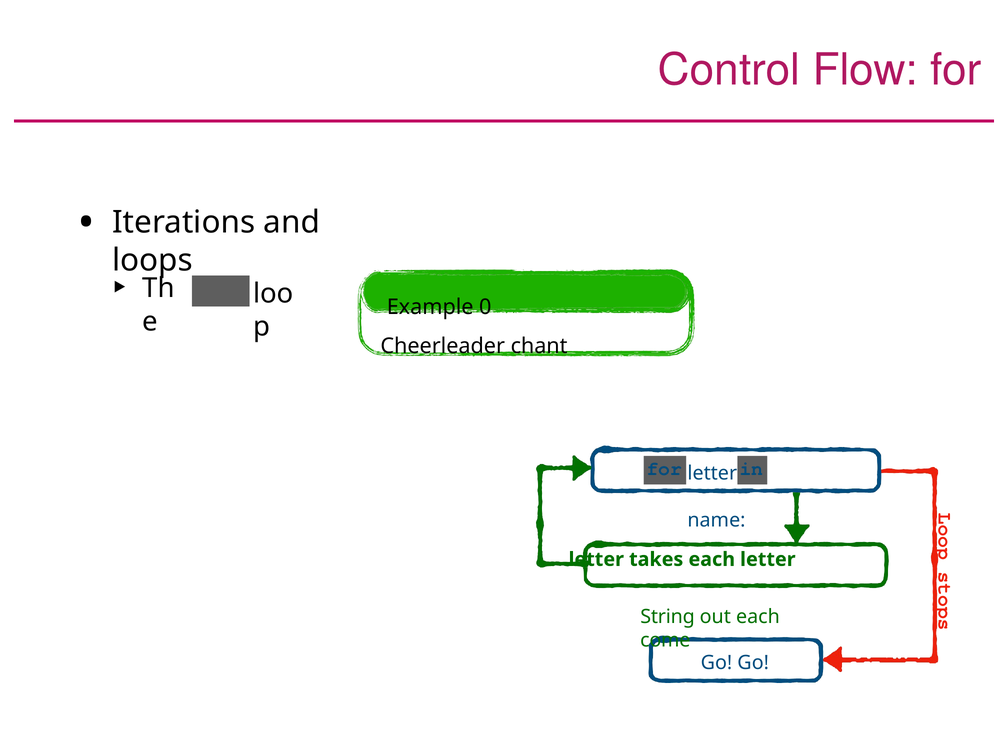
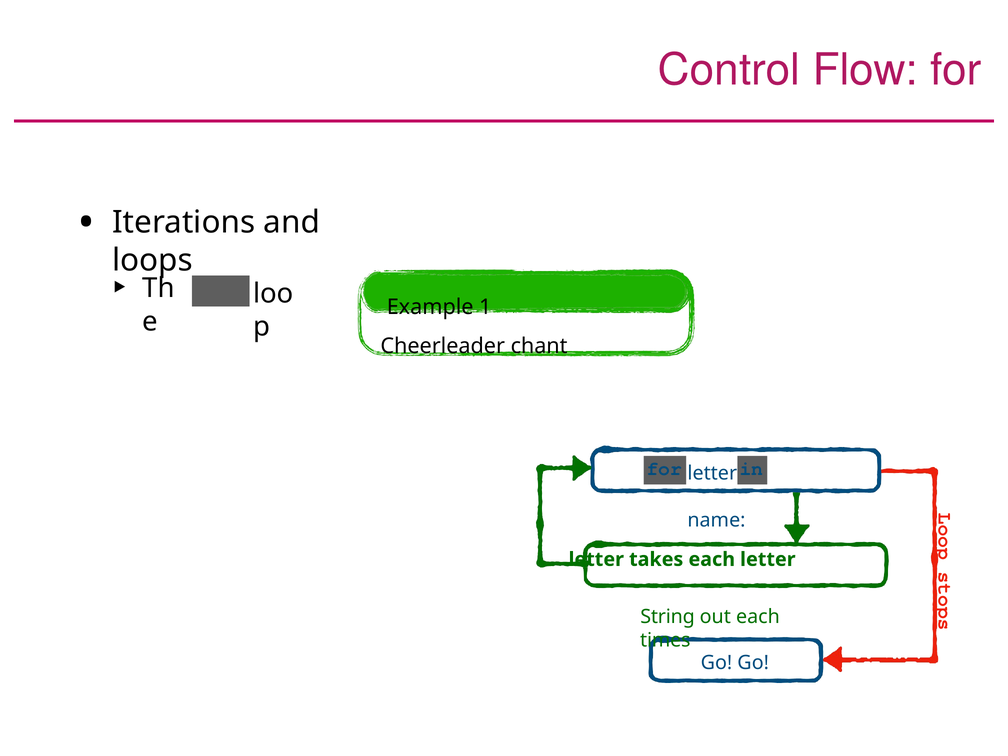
0: 0 -> 1
come: come -> times
